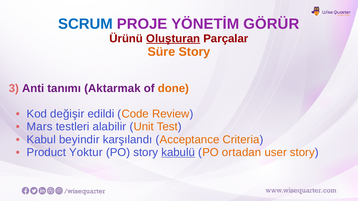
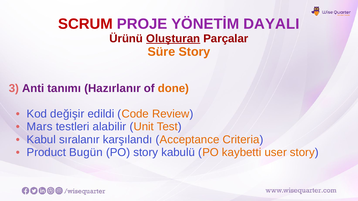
SCRUM colour: blue -> red
GÖRÜR: GÖRÜR -> DAYALI
Aktarmak: Aktarmak -> Hazırlanır
beyindir: beyindir -> sıralanır
Yoktur: Yoktur -> Bugün
kabulü underline: present -> none
ortadan: ortadan -> kaybetti
